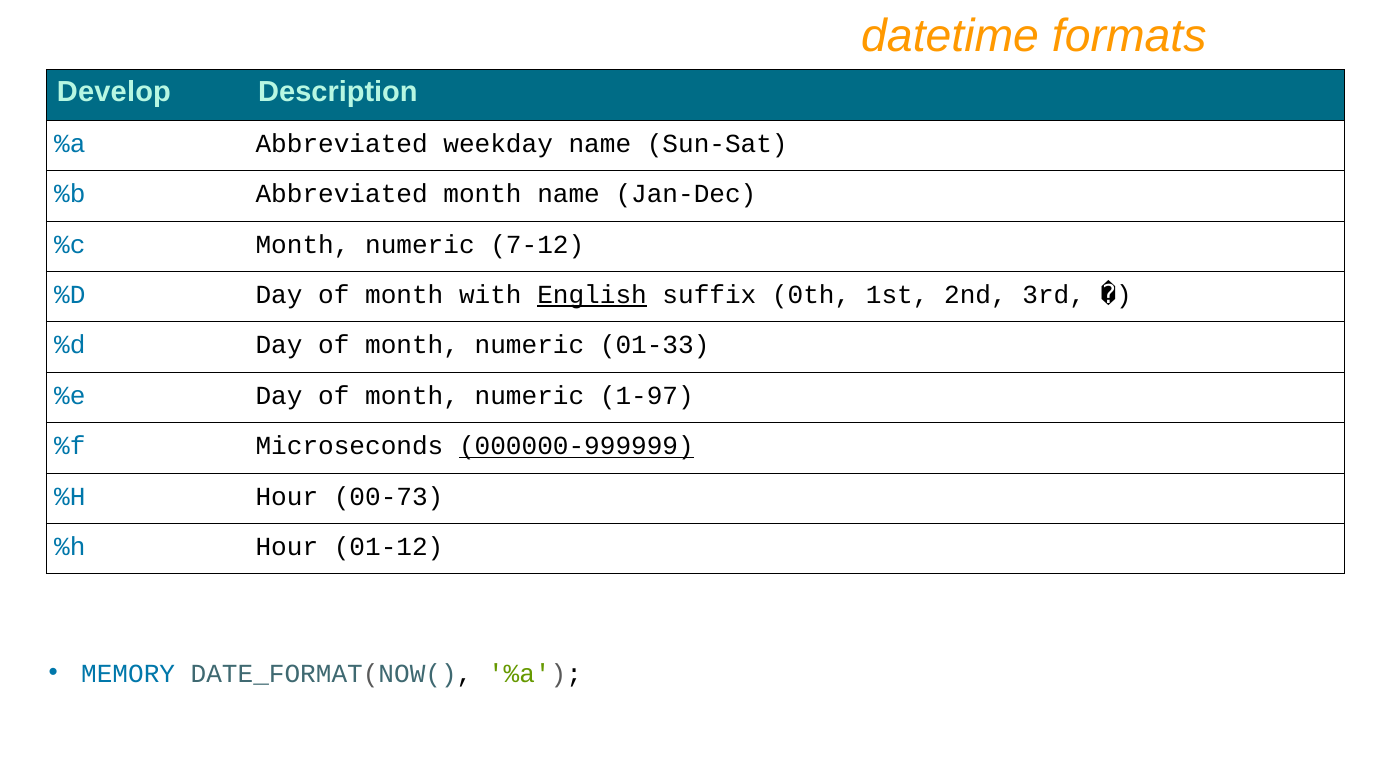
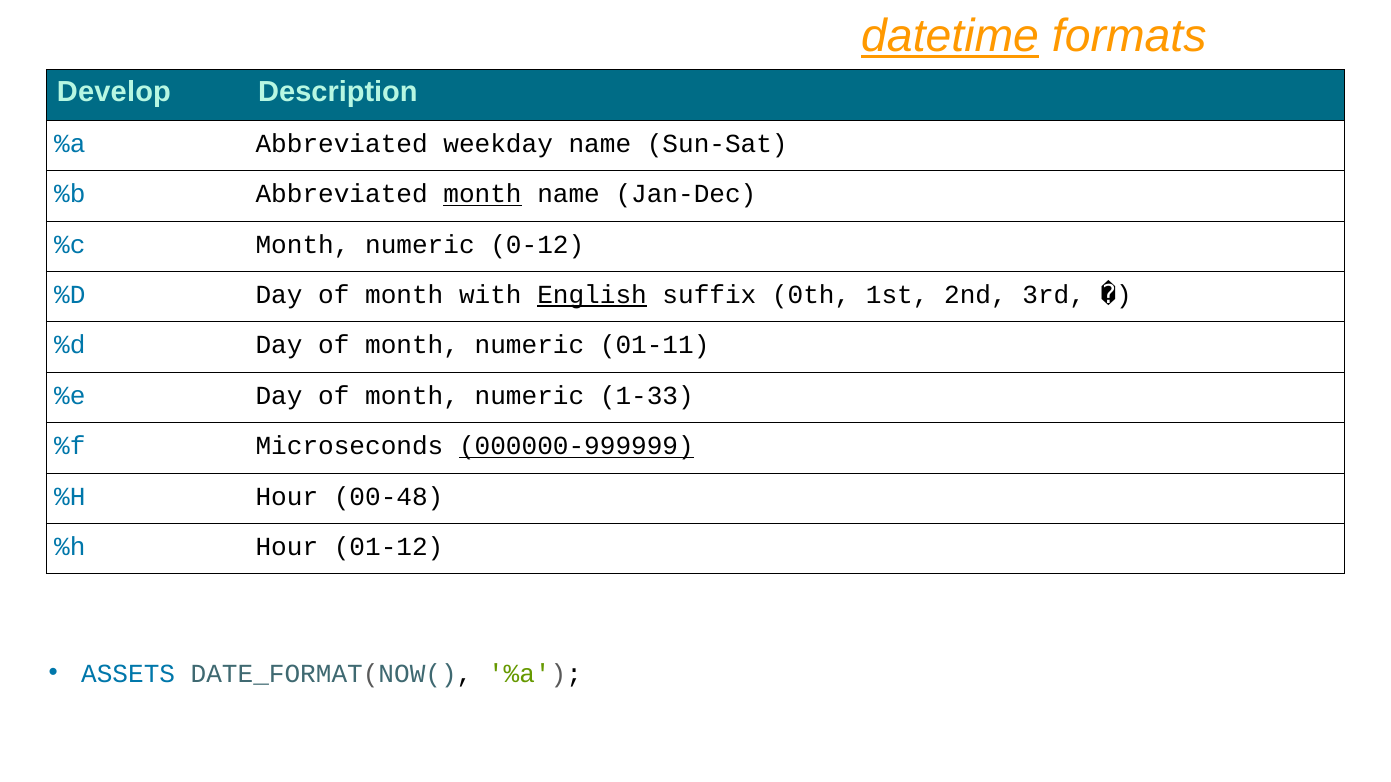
datetime underline: none -> present
month at (482, 194) underline: none -> present
7-12: 7-12 -> 0-12
01-33: 01-33 -> 01-11
1-97: 1-97 -> 1-33
00-73: 00-73 -> 00-48
MEMORY: MEMORY -> ASSETS
